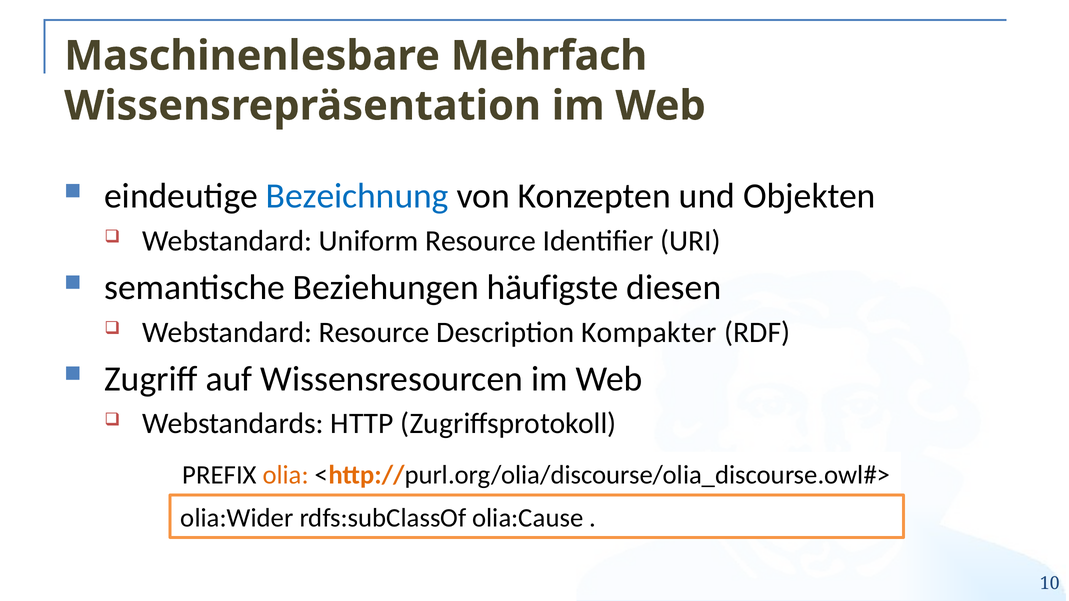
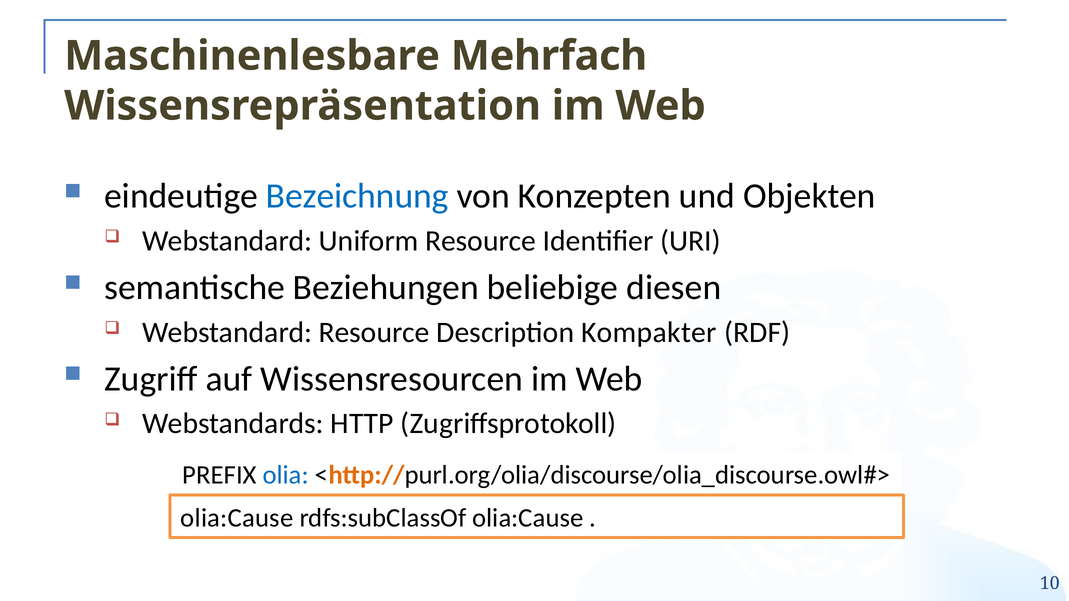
häufigste: häufigste -> beliebige
olia colour: orange -> blue
olia:Wider at (237, 518): olia:Wider -> olia:Cause
